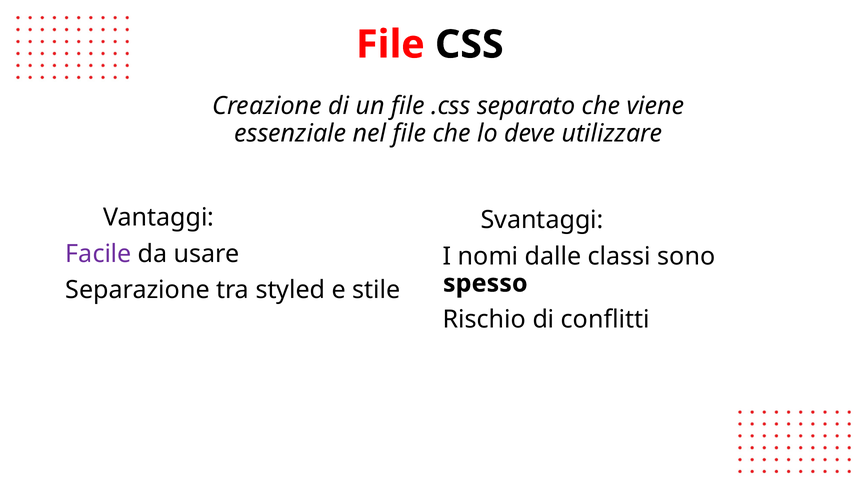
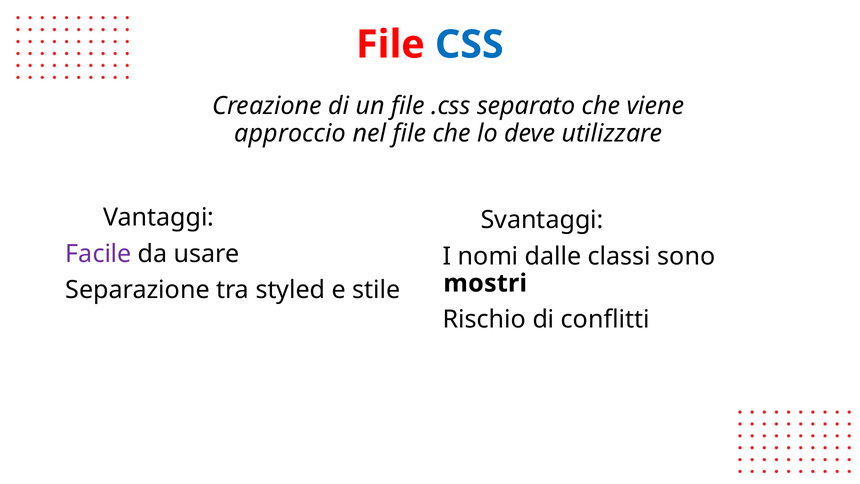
CSS colour: black -> blue
essenziale: essenziale -> approccio
spesso: spesso -> mostri
